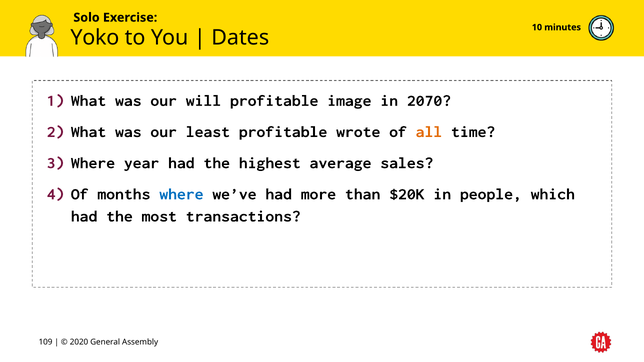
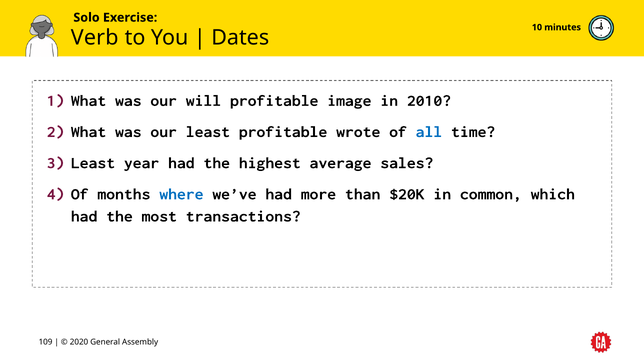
Yoko: Yoko -> Verb
2070: 2070 -> 2010
all colour: orange -> blue
Where at (93, 163): Where -> Least
people: people -> common
